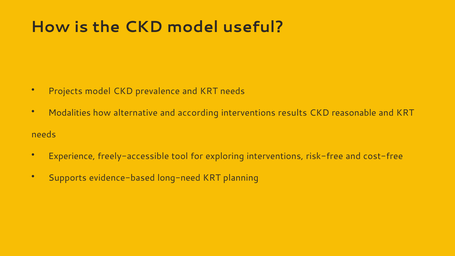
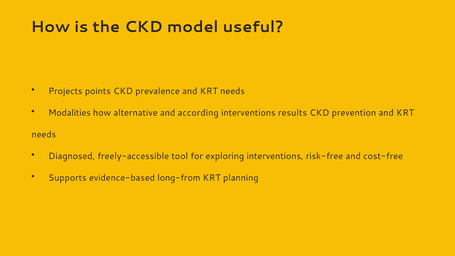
Projects model: model -> points
reasonable: reasonable -> prevention
Experience: Experience -> Diagnosed
long-need: long-need -> long-from
